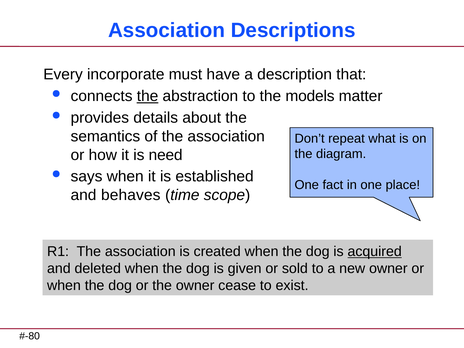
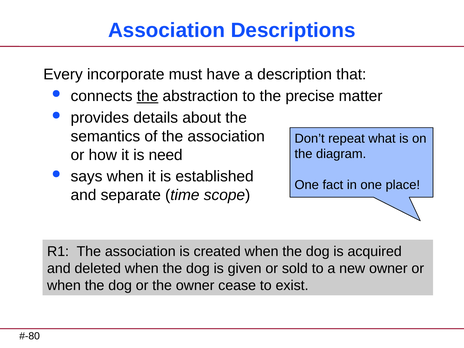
models: models -> precise
behaves: behaves -> separate
acquired underline: present -> none
